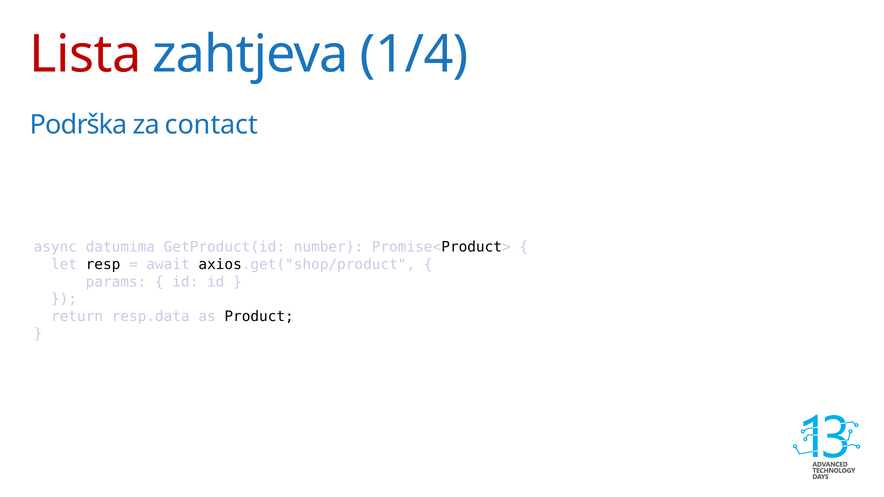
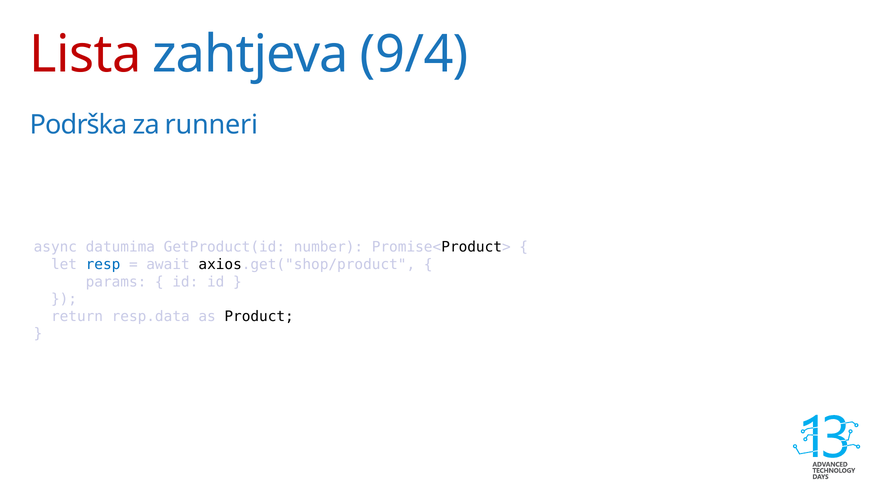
1/4: 1/4 -> 9/4
contact: contact -> runneri
resp colour: black -> blue
